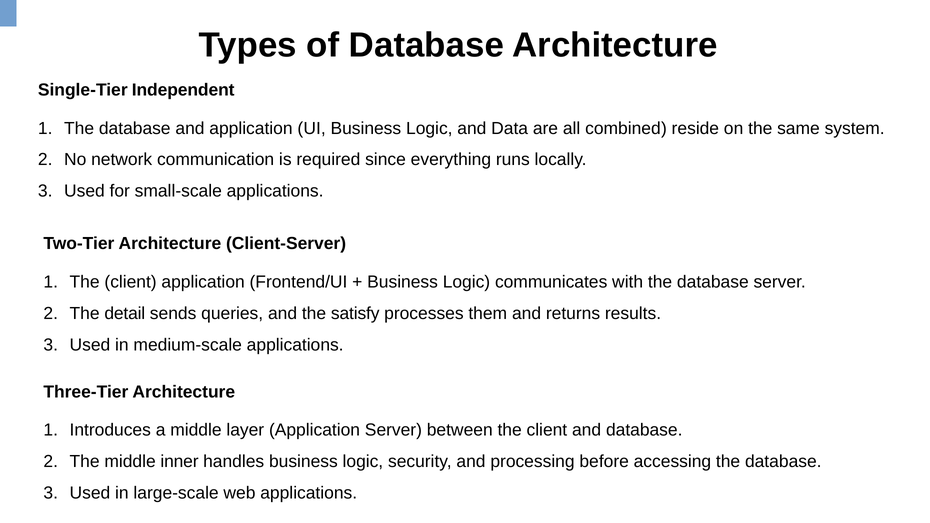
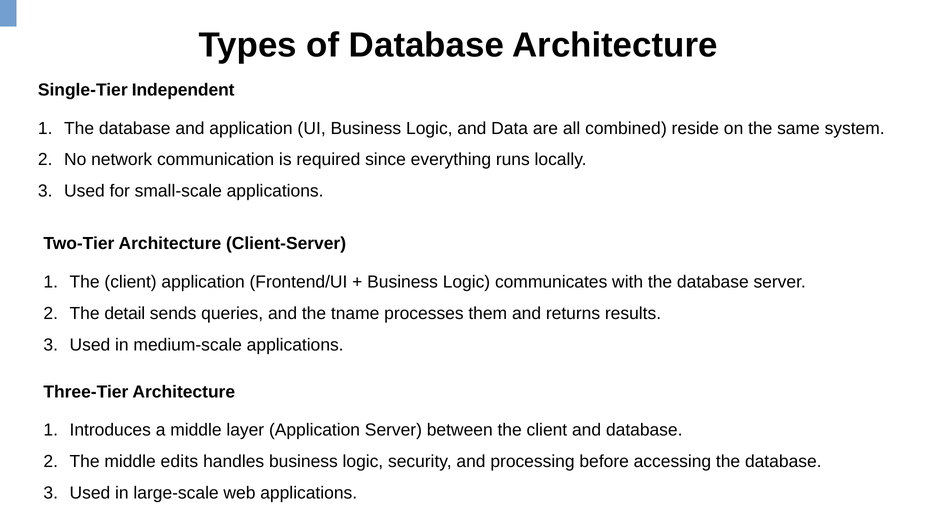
satisfy: satisfy -> tname
inner: inner -> edits
